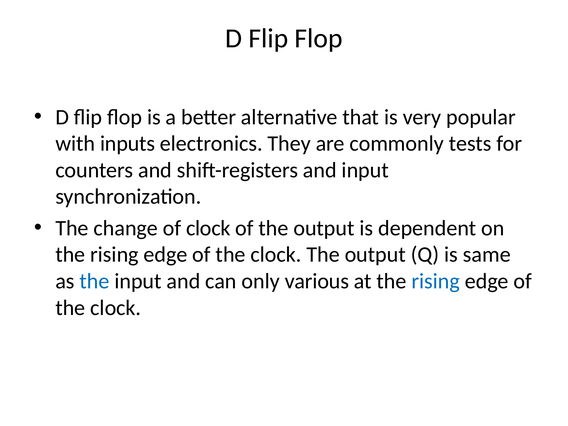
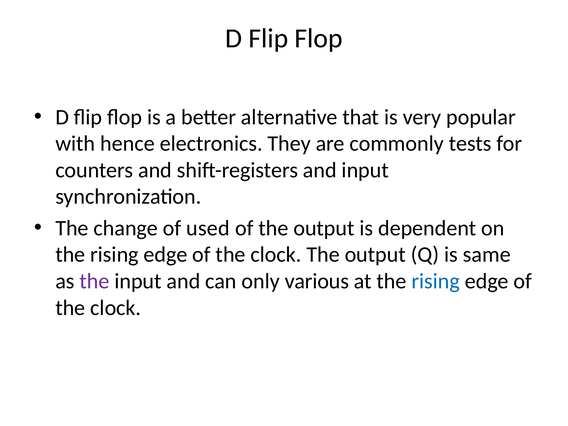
inputs: inputs -> hence
of clock: clock -> used
the at (94, 281) colour: blue -> purple
